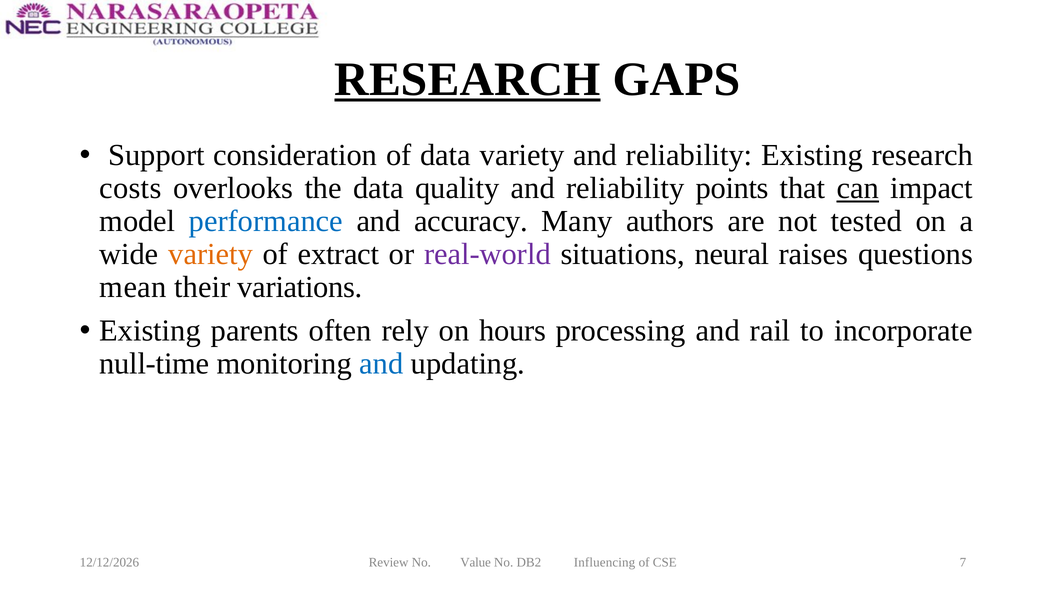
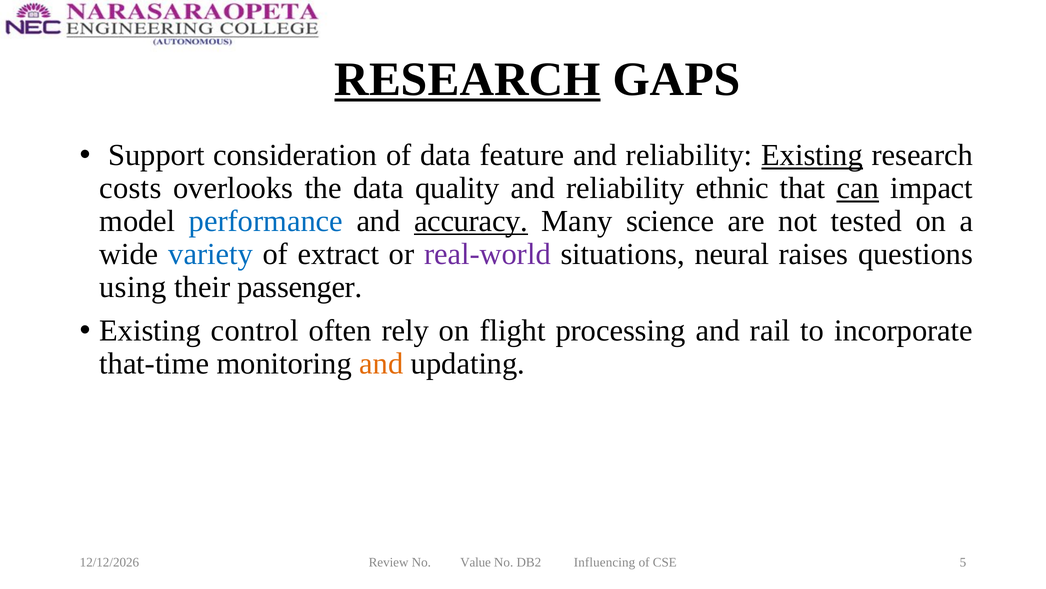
data variety: variety -> feature
Existing at (812, 155) underline: none -> present
points: points -> ethnic
accuracy underline: none -> present
authors: authors -> science
variety at (211, 254) colour: orange -> blue
mean: mean -> using
variations: variations -> passenger
parents: parents -> control
hours: hours -> flight
null-time: null-time -> that-time
and at (381, 363) colour: blue -> orange
7: 7 -> 5
